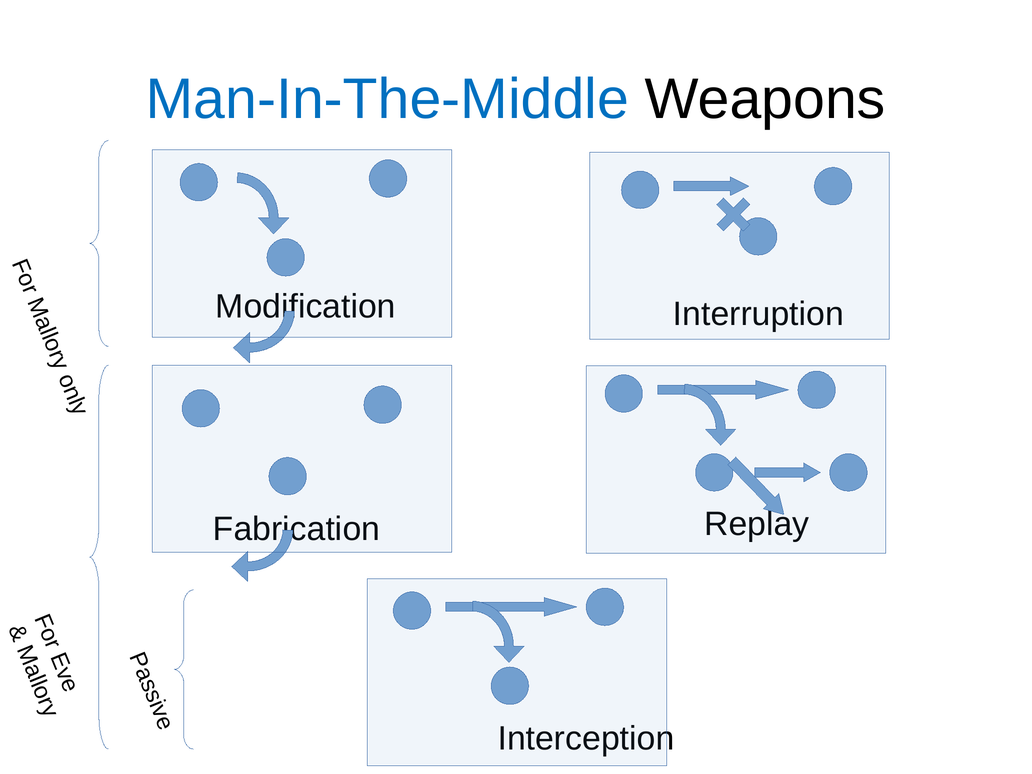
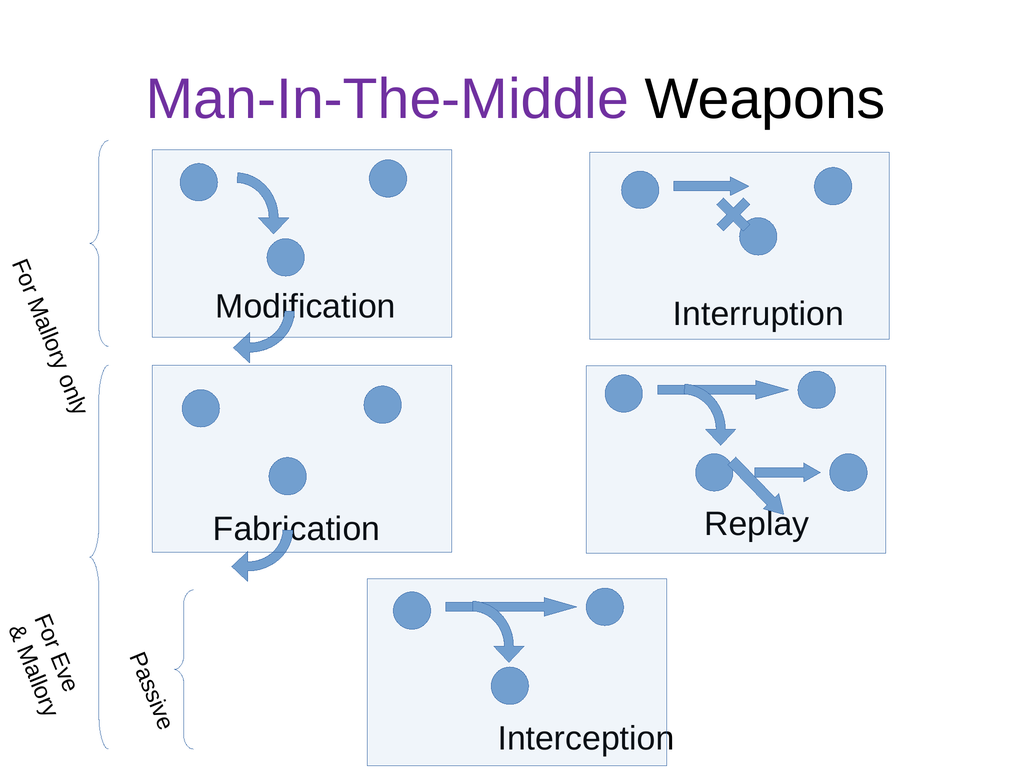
Man-In-The-Middle colour: blue -> purple
